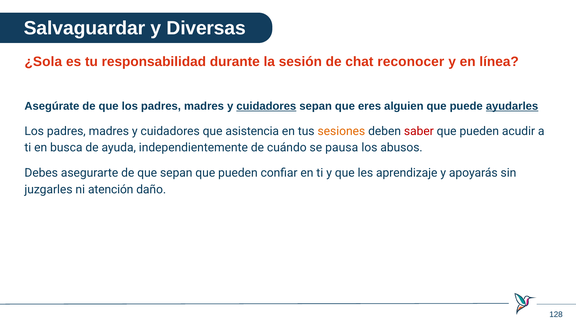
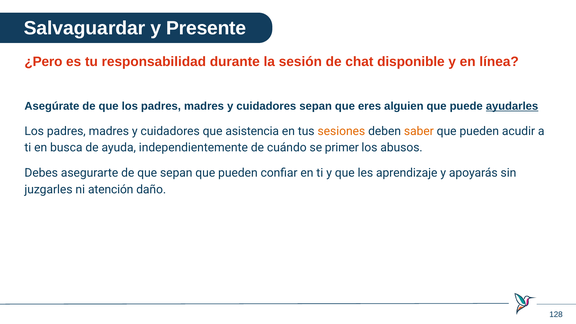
Diversas: Diversas -> Presente
¿Sola: ¿Sola -> ¿Pero
reconocer: reconocer -> disponible
cuidadores at (266, 106) underline: present -> none
saber colour: red -> orange
pausa: pausa -> primer
